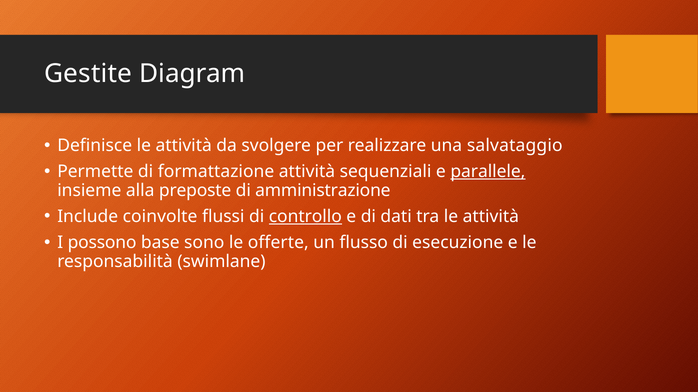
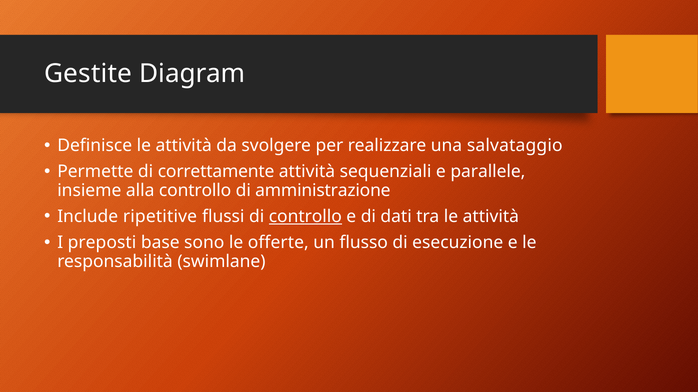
formattazione: formattazione -> correttamente
parallele underline: present -> none
alla preposte: preposte -> controllo
coinvolte: coinvolte -> ripetitive
possono: possono -> preposti
